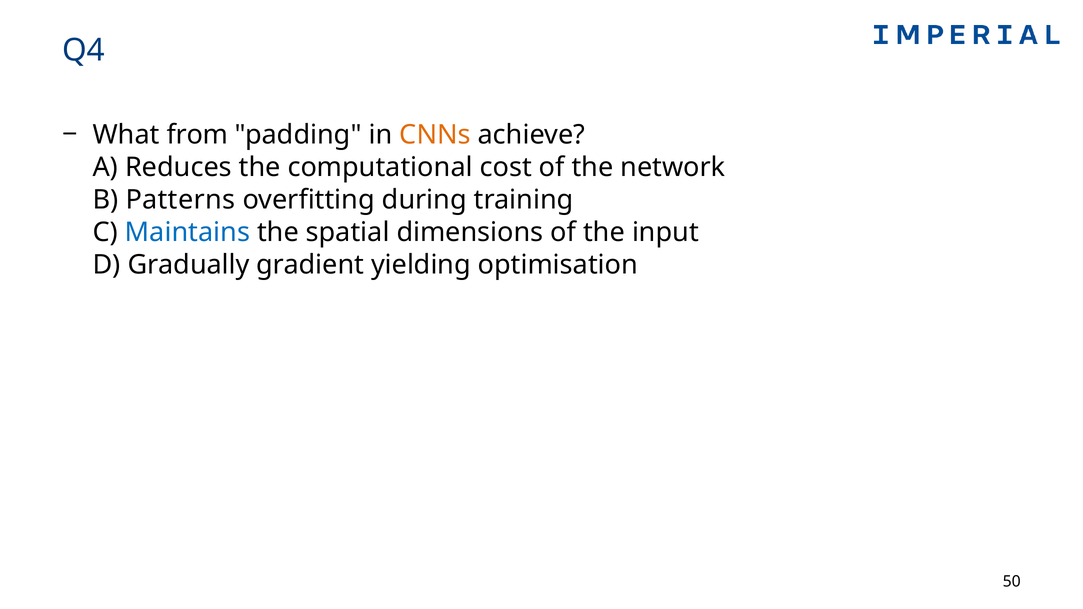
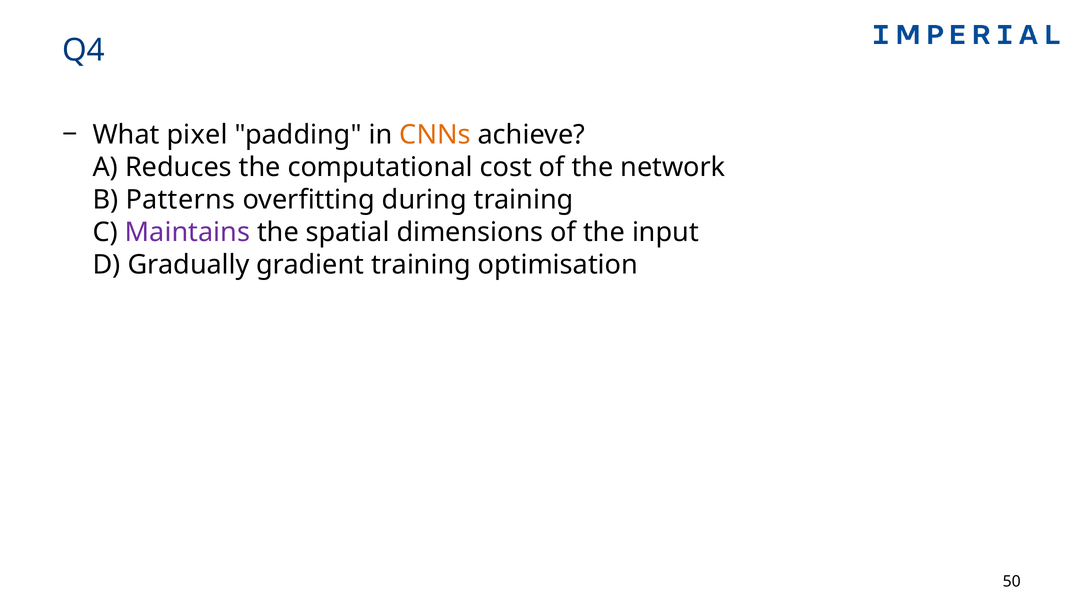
from: from -> pixel
Maintains colour: blue -> purple
gradient yielding: yielding -> training
